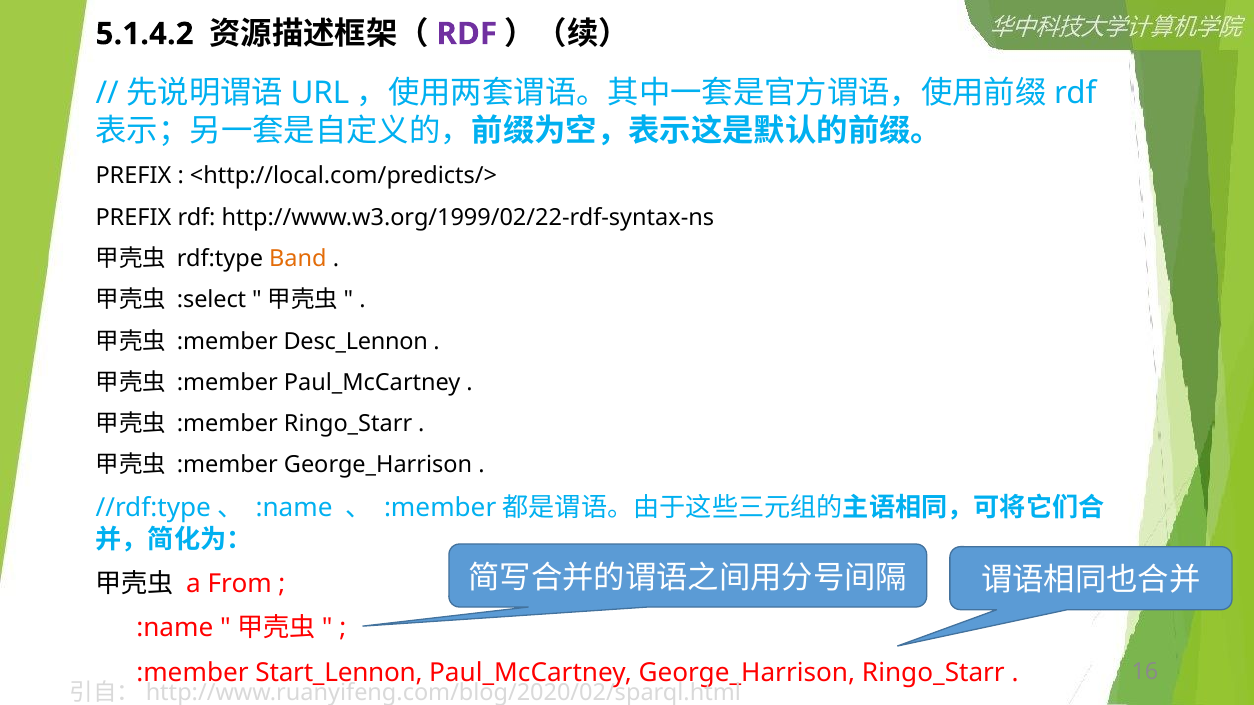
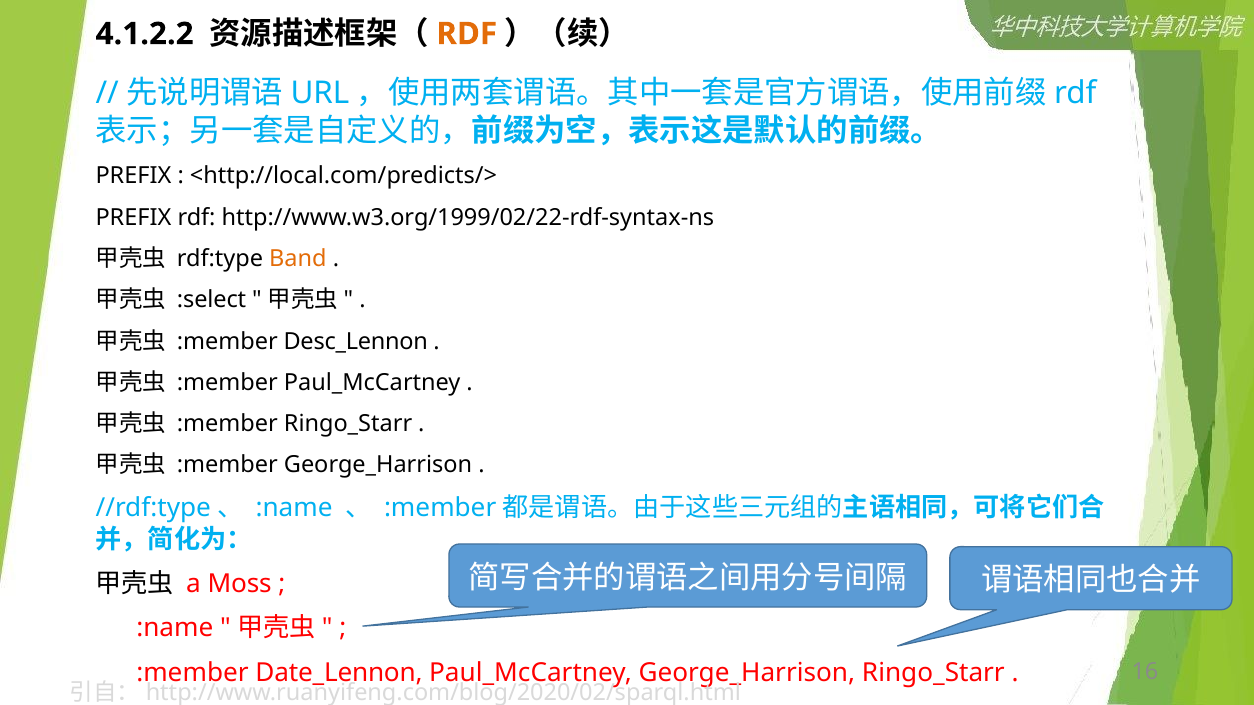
5.1.4.2: 5.1.4.2 -> 4.1.2.2
RDF at (467, 34) colour: purple -> orange
From: From -> Moss
Start_Lennon: Start_Lennon -> Date_Lennon
